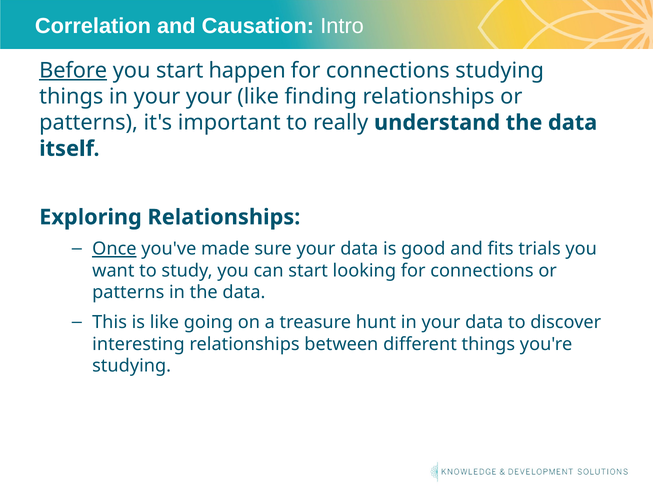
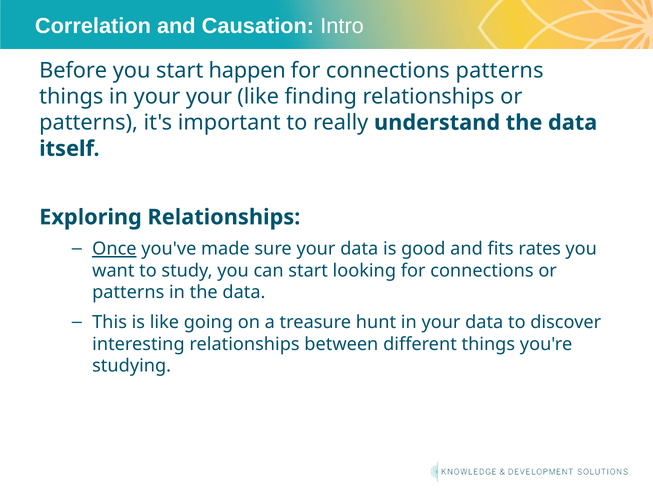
Before underline: present -> none
connections studying: studying -> patterns
trials: trials -> rates
